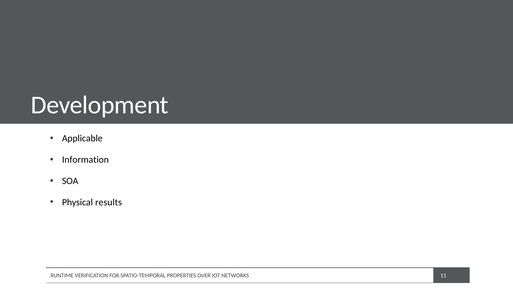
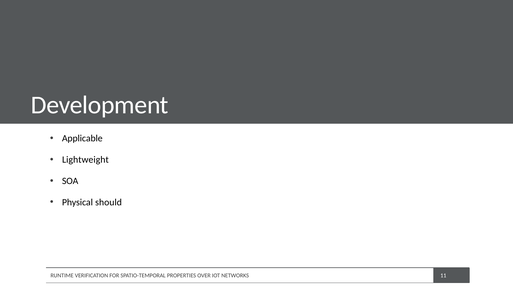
Information: Information -> Lightweight
results: results -> should
